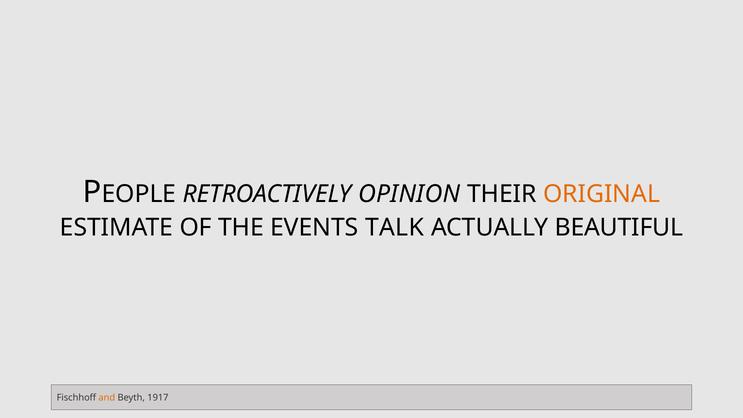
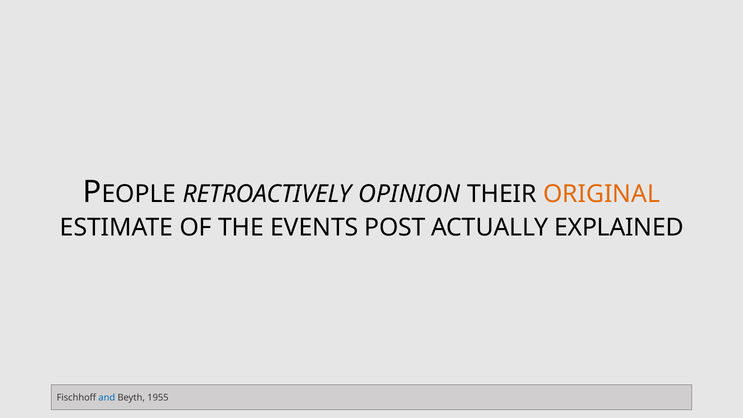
TALK: TALK -> POST
BEAUTIFUL: BEAUTIFUL -> EXPLAINED
and colour: orange -> blue
1917: 1917 -> 1955
